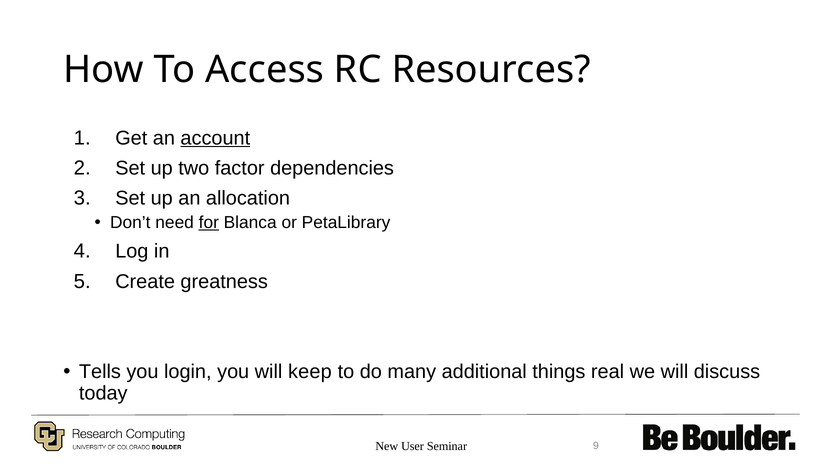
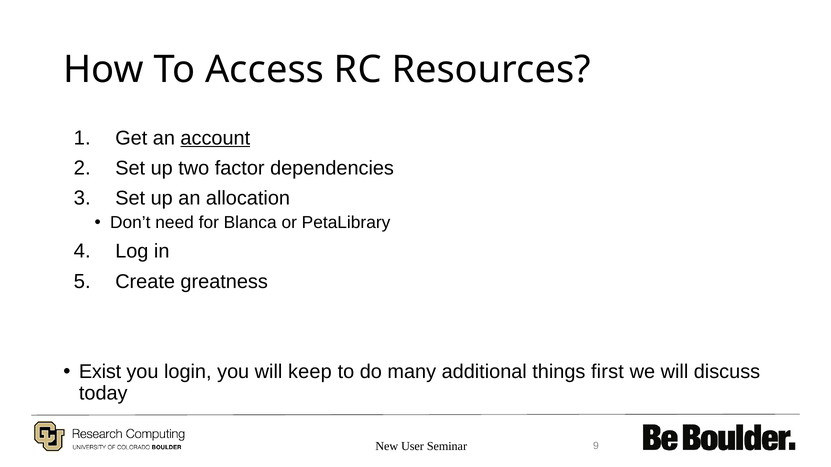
for underline: present -> none
Tells: Tells -> Exist
real: real -> first
